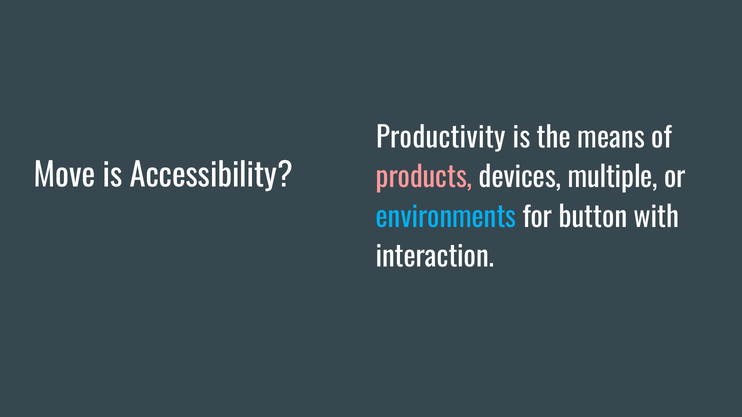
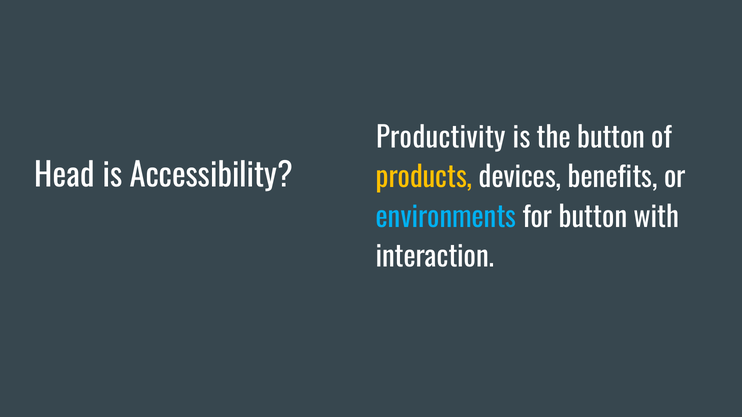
the means: means -> button
Move: Move -> Head
products colour: pink -> yellow
multiple: multiple -> benefits
